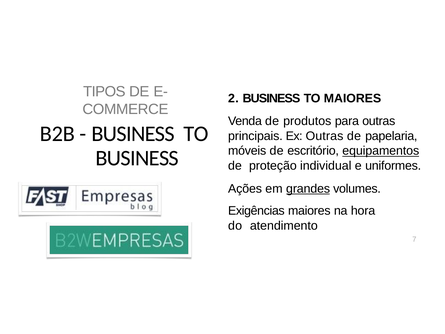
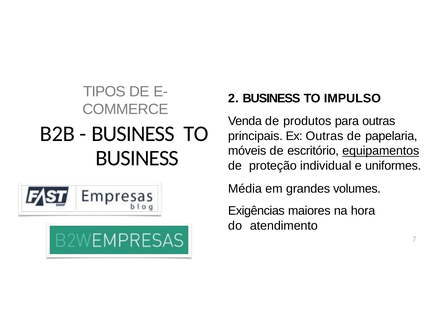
TO MAIORES: MAIORES -> IMPULSO
Ações: Ações -> Média
grandes underline: present -> none
